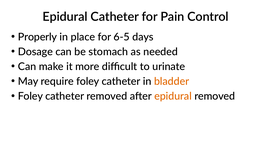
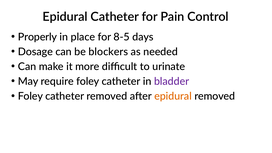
6-5: 6-5 -> 8-5
stomach: stomach -> blockers
bladder colour: orange -> purple
